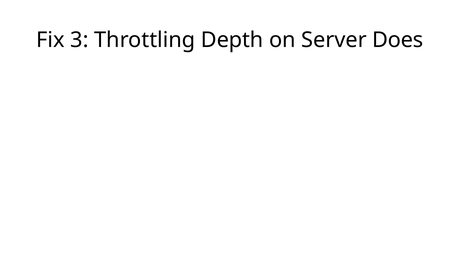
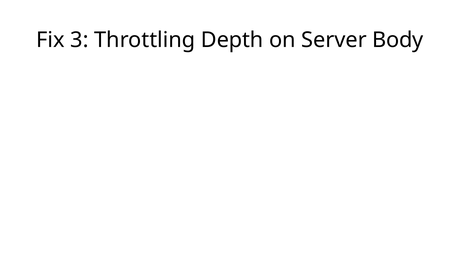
Does: Does -> Body
